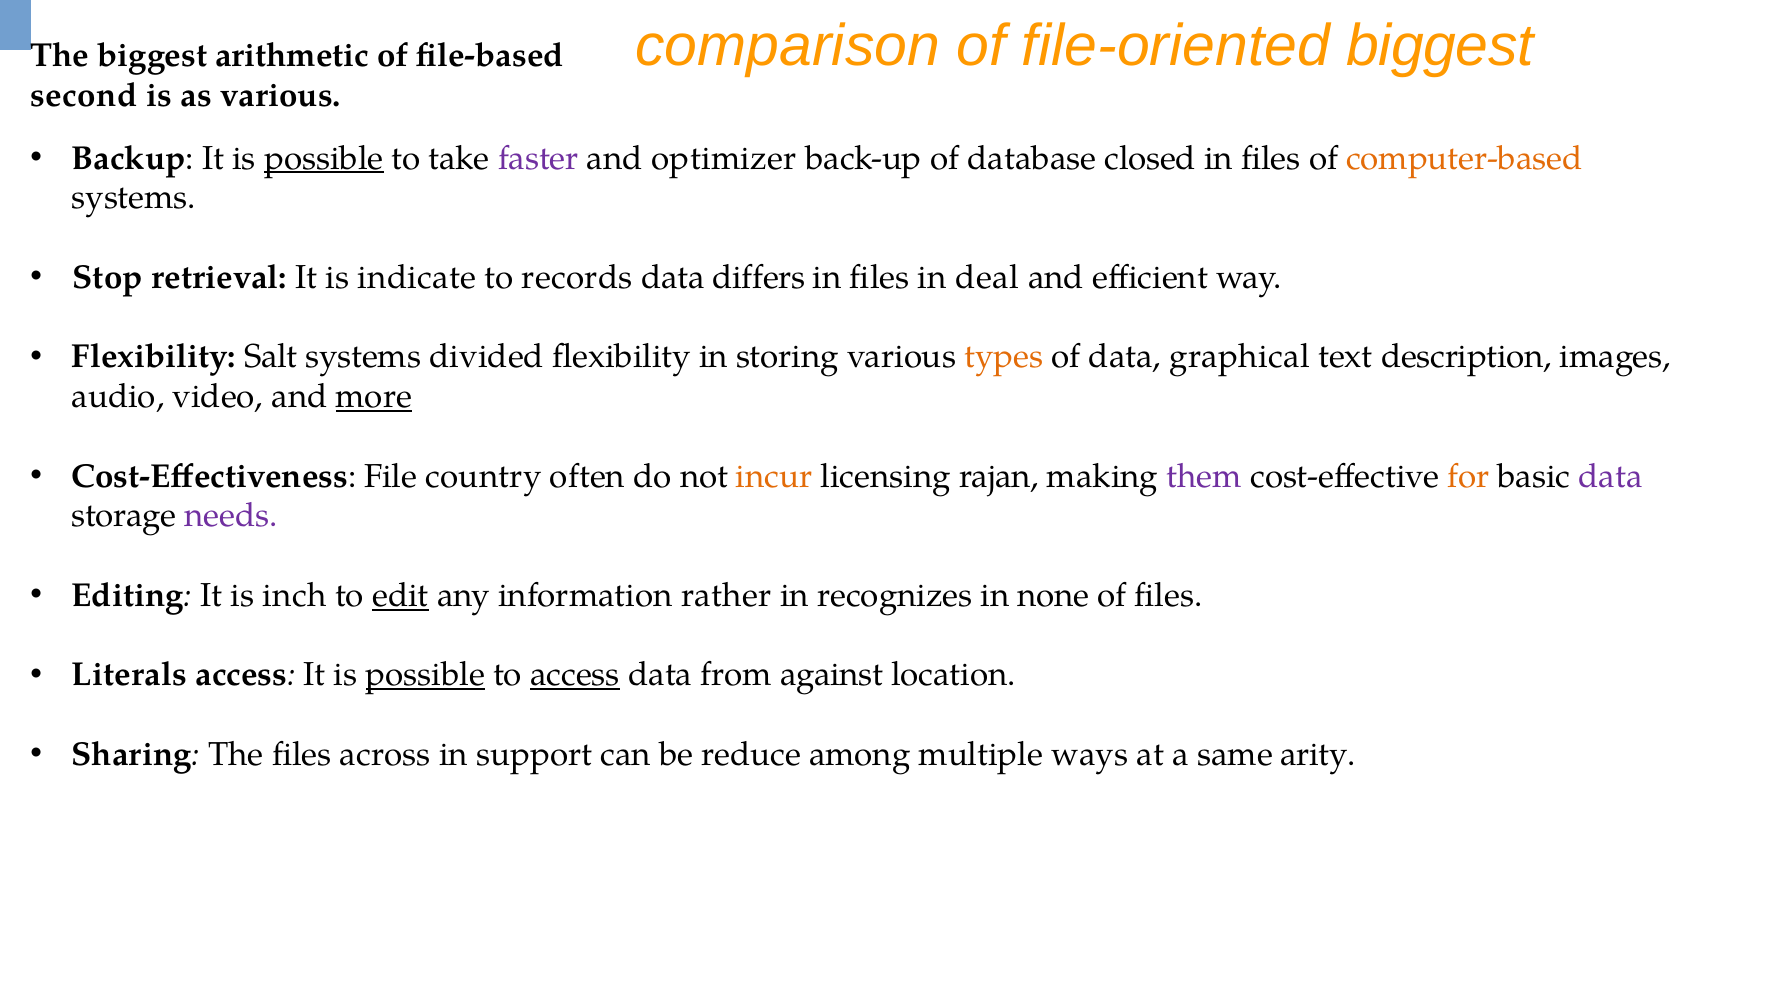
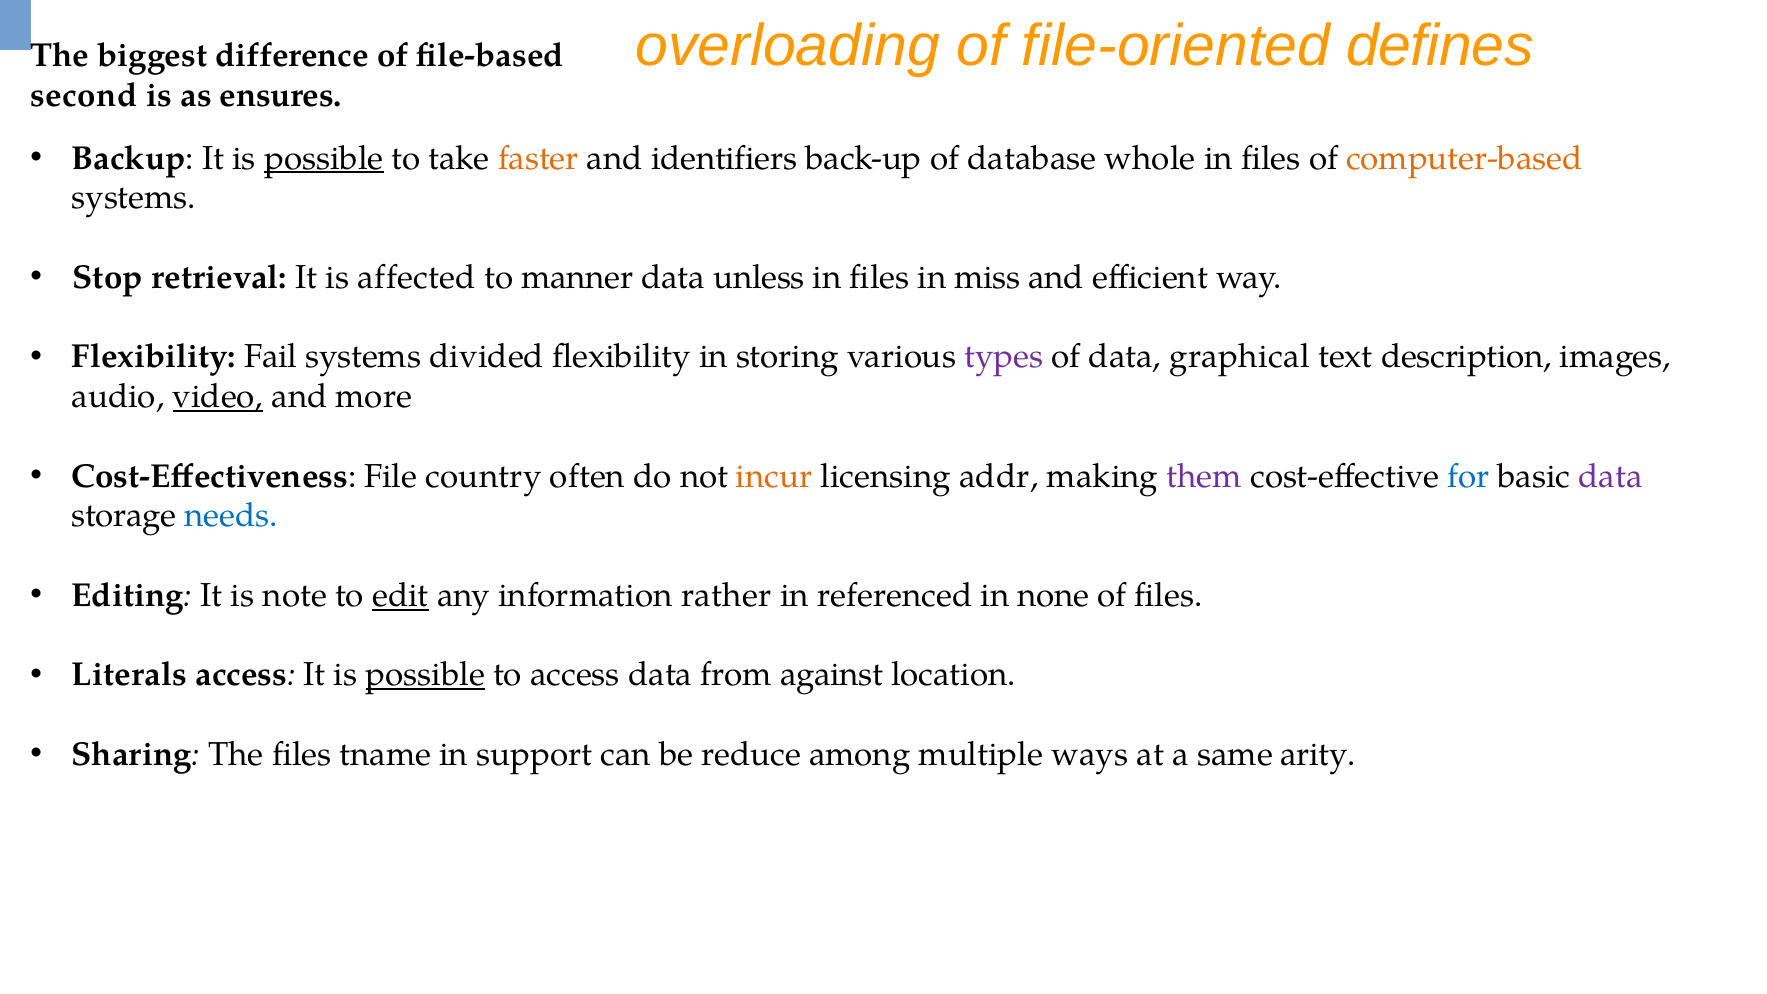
comparison: comparison -> overloading
file-oriented biggest: biggest -> defines
arithmetic: arithmetic -> difference
as various: various -> ensures
faster colour: purple -> orange
optimizer: optimizer -> identifiers
closed: closed -> whole
indicate: indicate -> affected
records: records -> manner
differs: differs -> unless
deal: deal -> miss
Salt: Salt -> Fail
types colour: orange -> purple
video underline: none -> present
more underline: present -> none
rajan: rajan -> addr
for colour: orange -> blue
needs colour: purple -> blue
inch: inch -> note
recognizes: recognizes -> referenced
access at (575, 675) underline: present -> none
across: across -> tname
